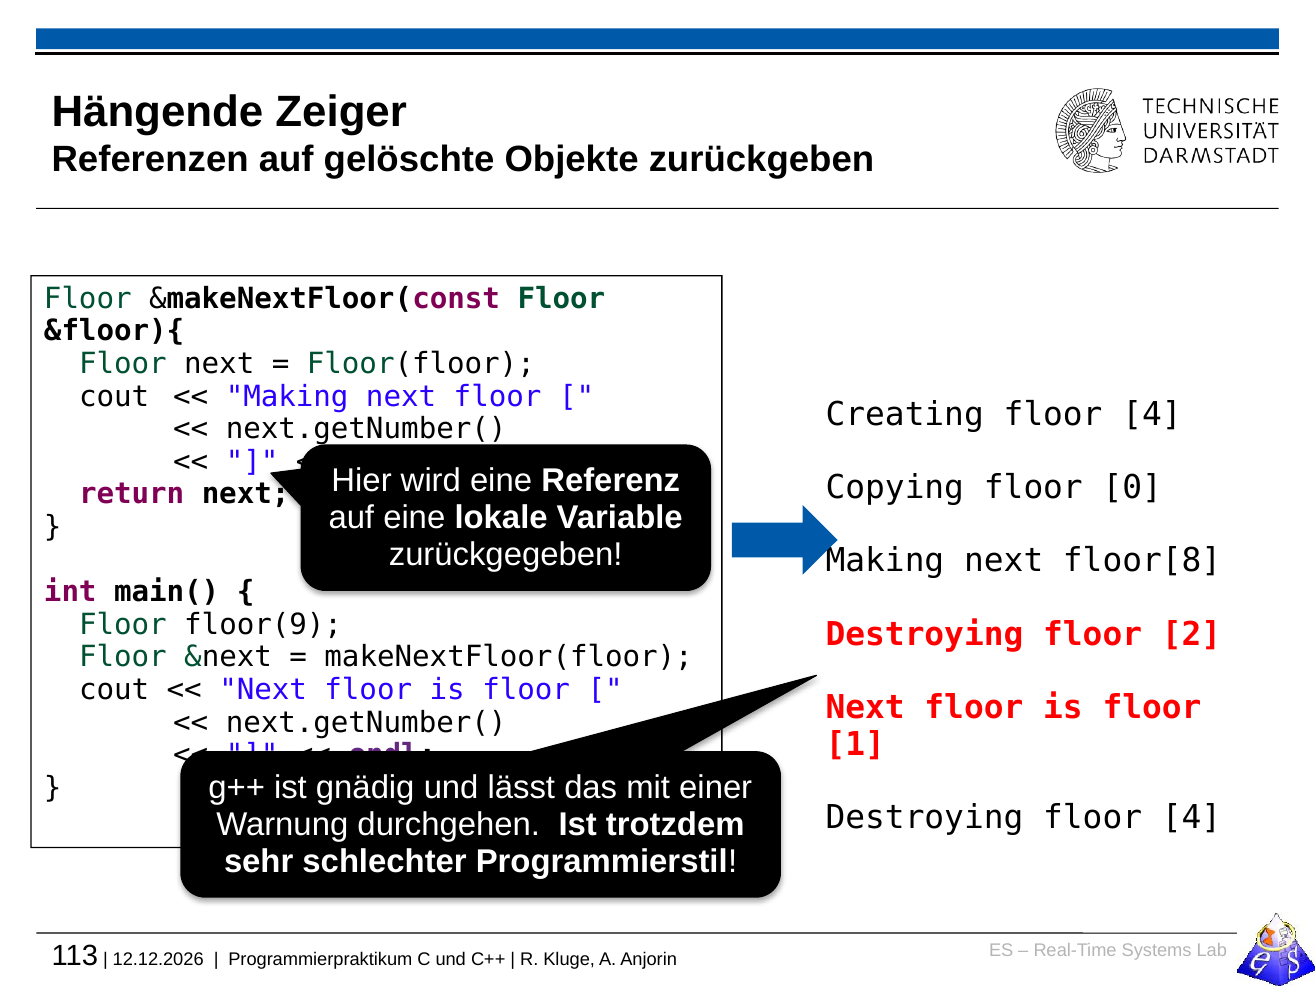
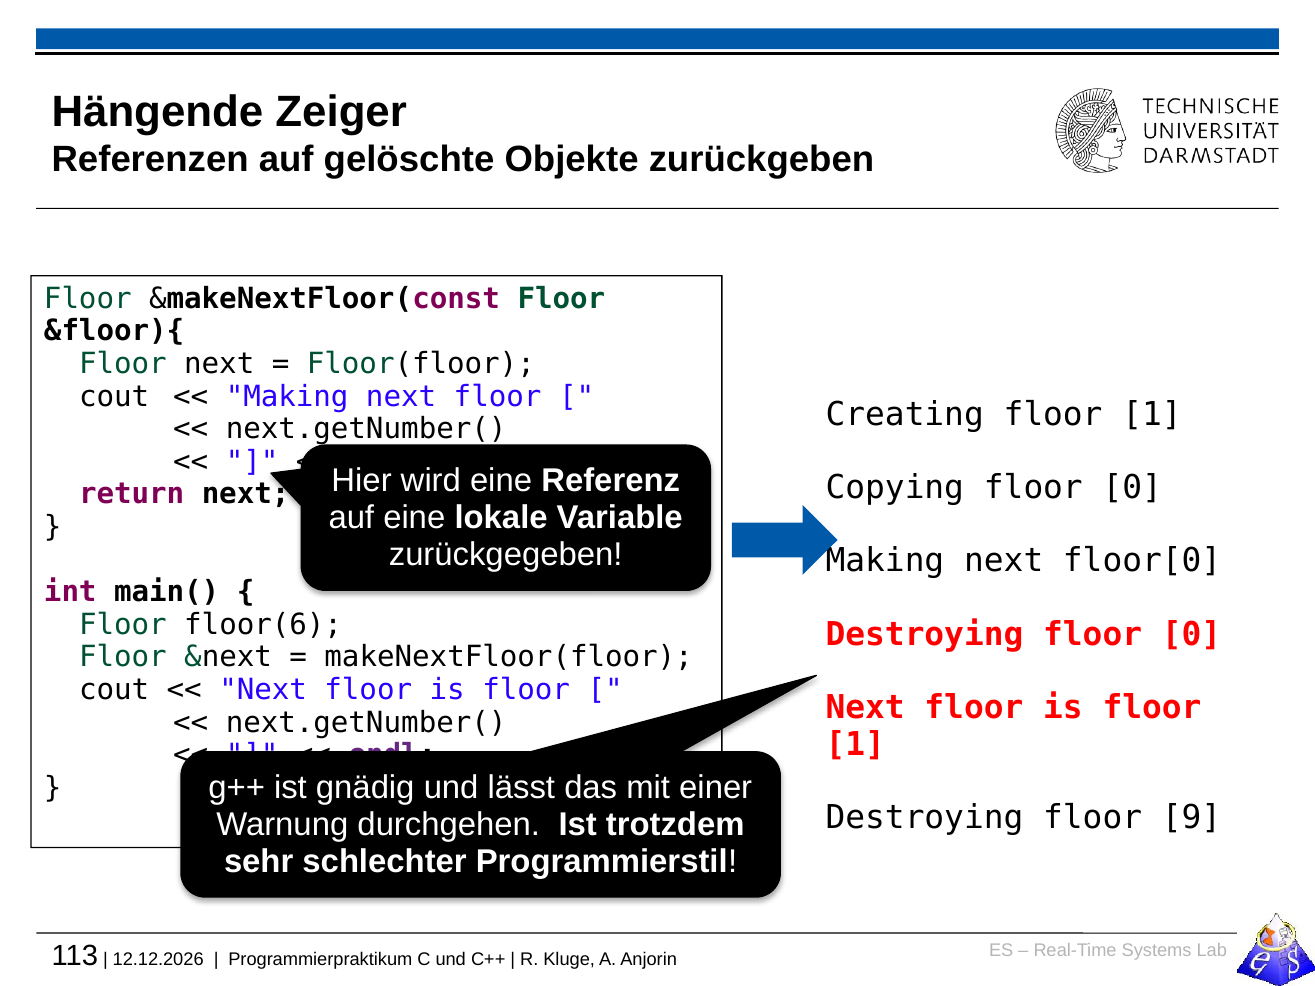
Creating floor 4: 4 -> 1
floor[8: floor[8 -> floor[0
floor(9: floor(9 -> floor(6
Destroying floor 2: 2 -> 0
Destroying floor 4: 4 -> 9
